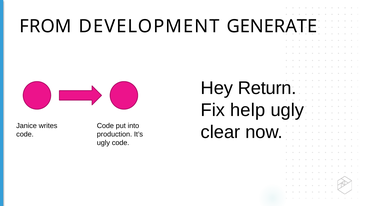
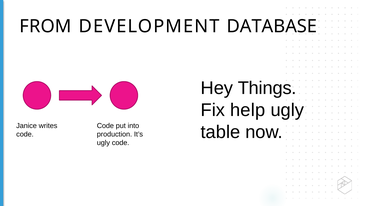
GENERATE: GENERATE -> DATABASE
Return: Return -> Things
clear: clear -> table
